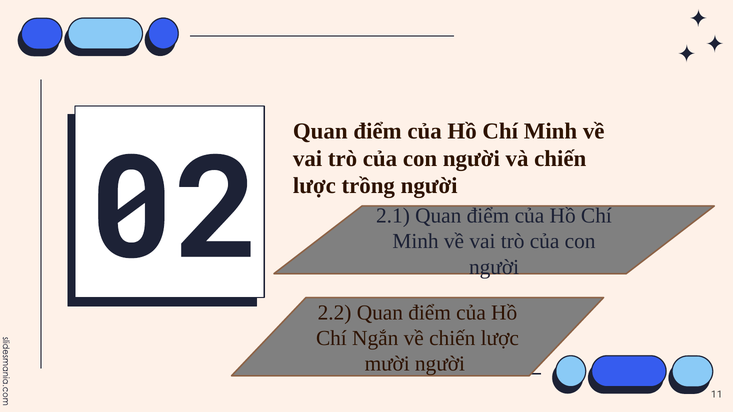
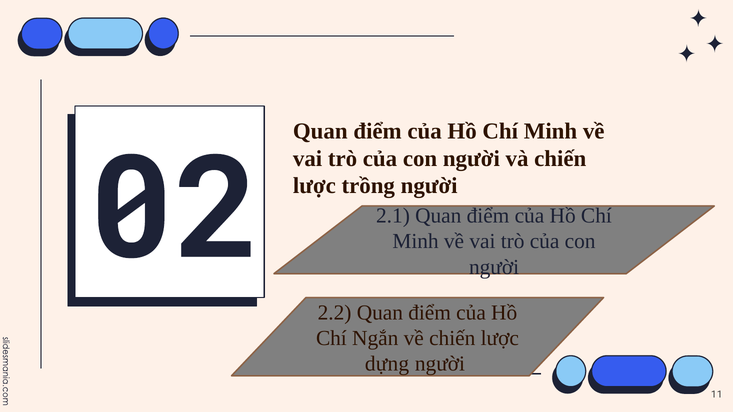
mười: mười -> dựng
